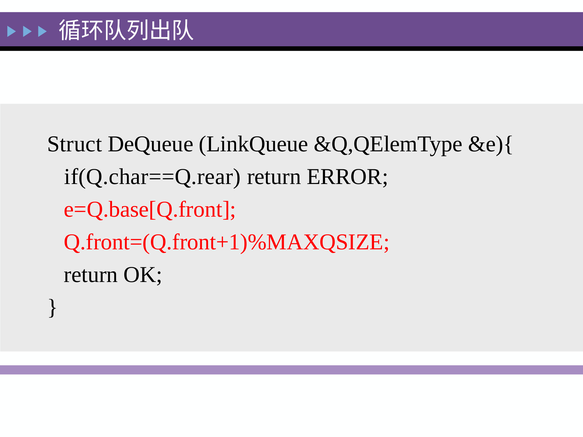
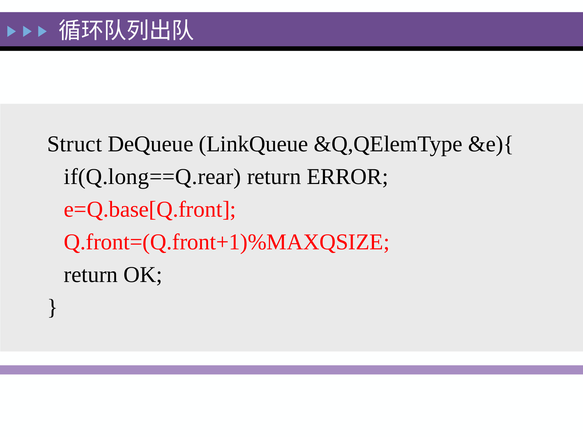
if(Q.char==Q.rear: if(Q.char==Q.rear -> if(Q.long==Q.rear
